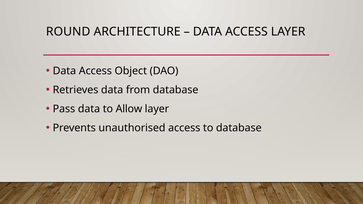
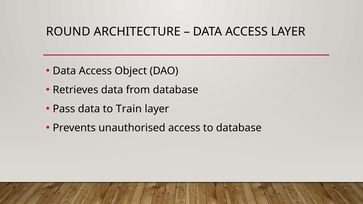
Allow: Allow -> Train
